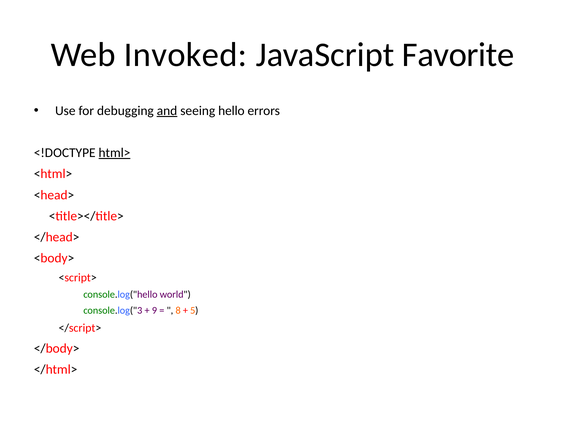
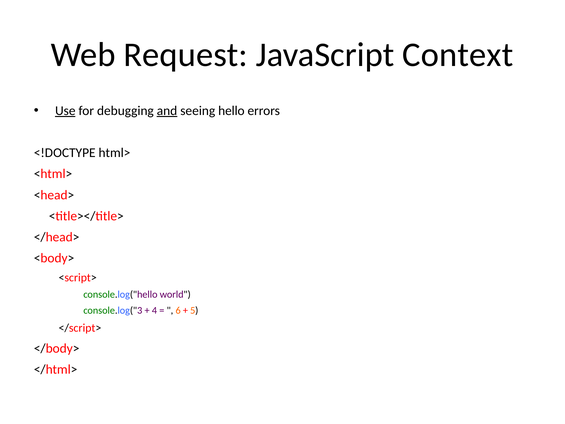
Invoked: Invoked -> Request
Favorite: Favorite -> Context
Use underline: none -> present
html> underline: present -> none
9: 9 -> 4
8: 8 -> 6
